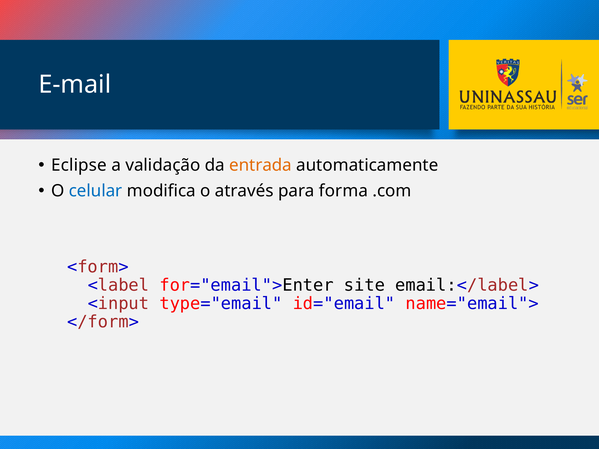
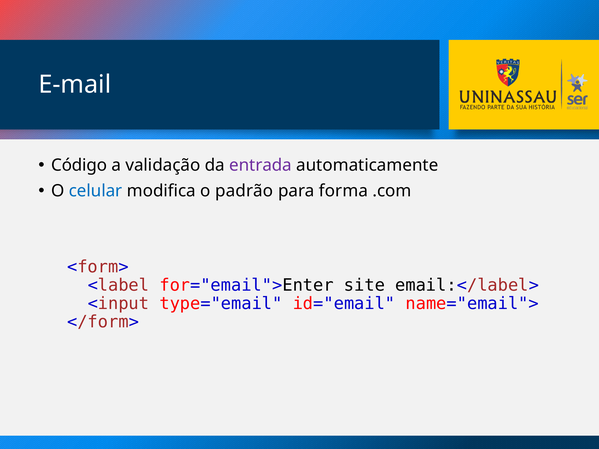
Eclipse: Eclipse -> Código
entrada colour: orange -> purple
através: através -> padrão
